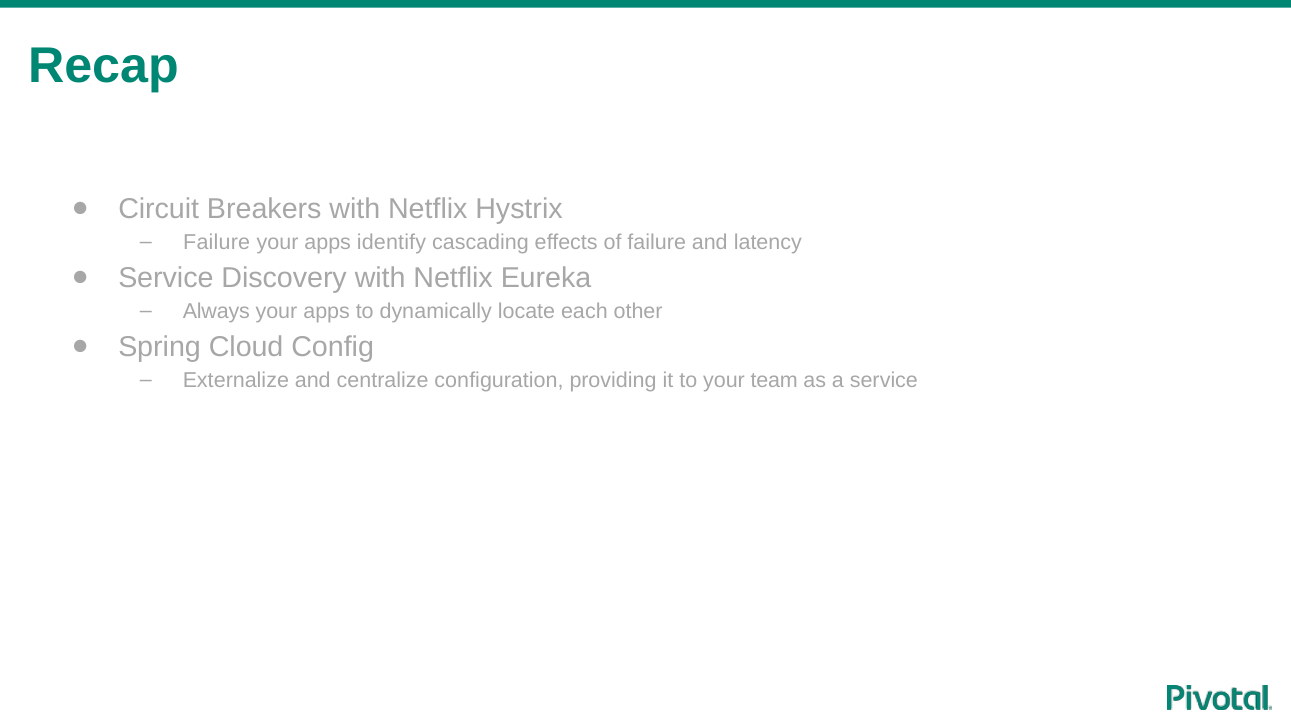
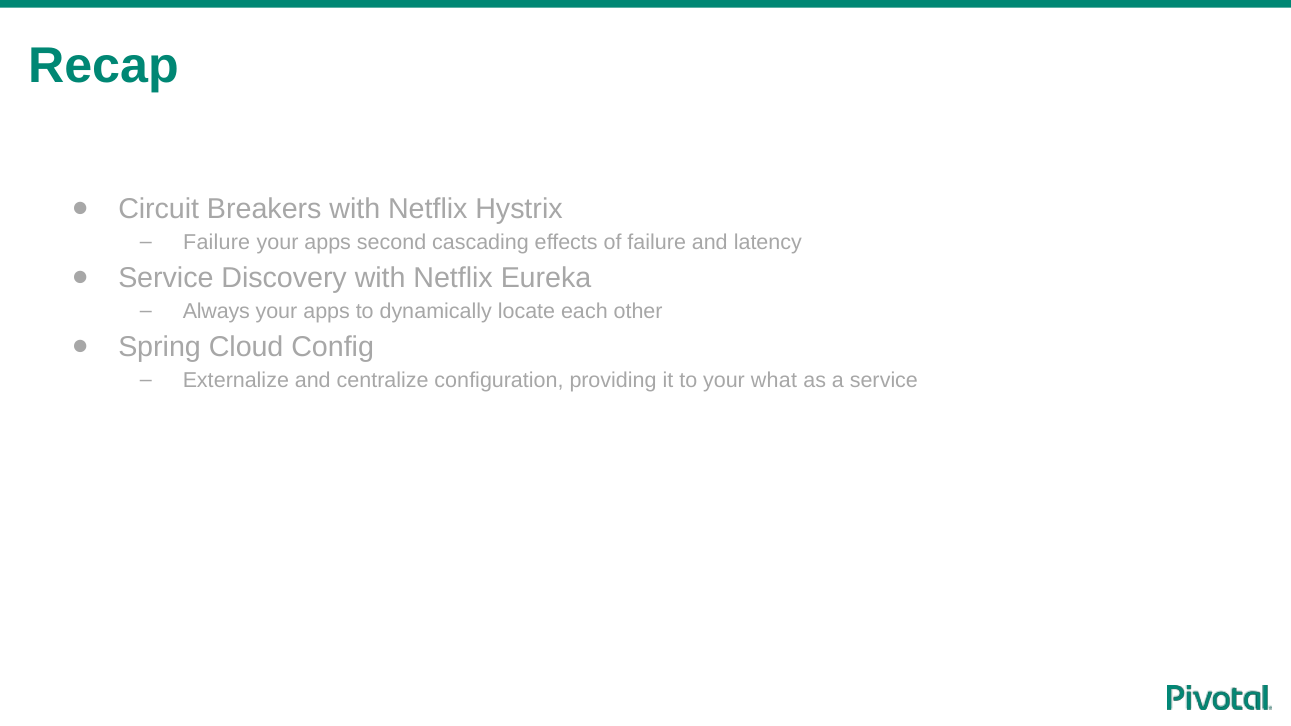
identify: identify -> second
team: team -> what
